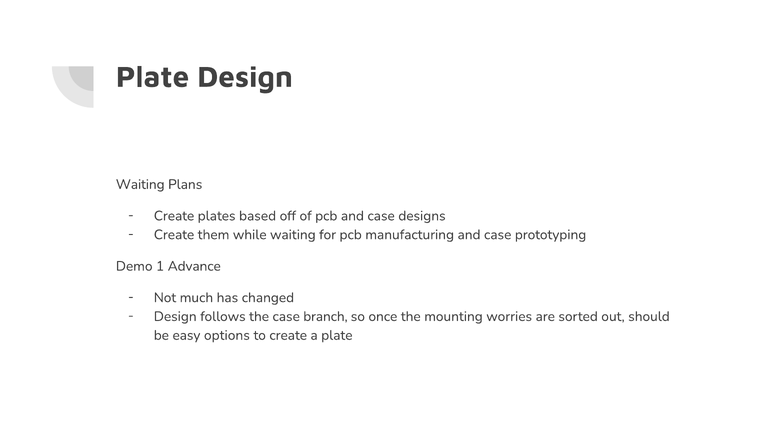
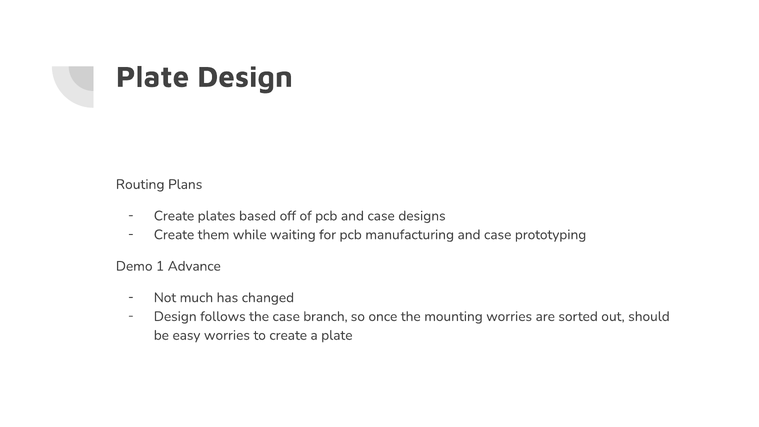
Waiting at (140, 184): Waiting -> Routing
easy options: options -> worries
